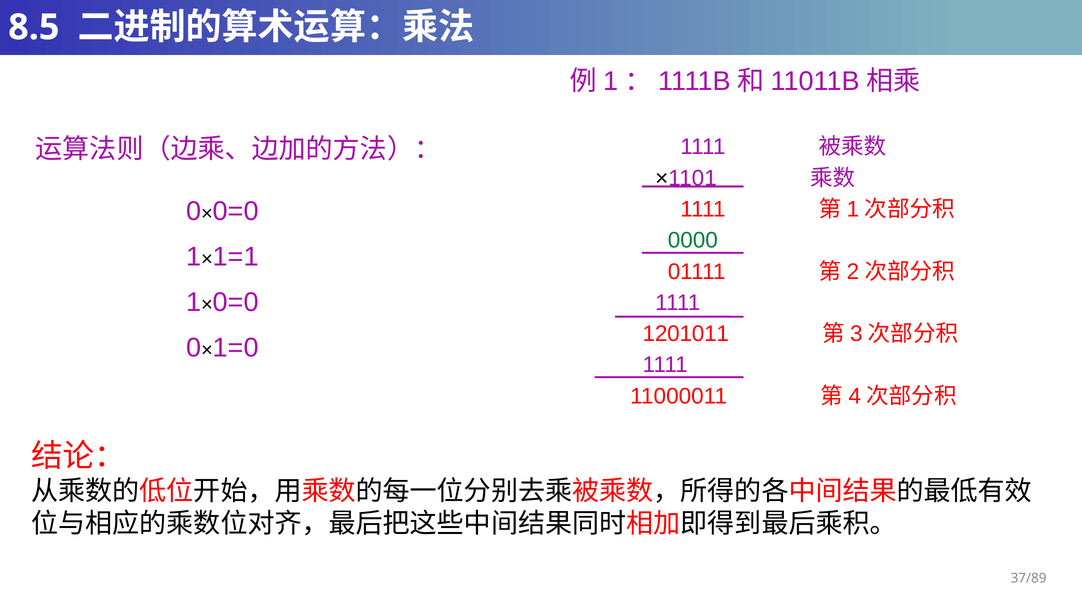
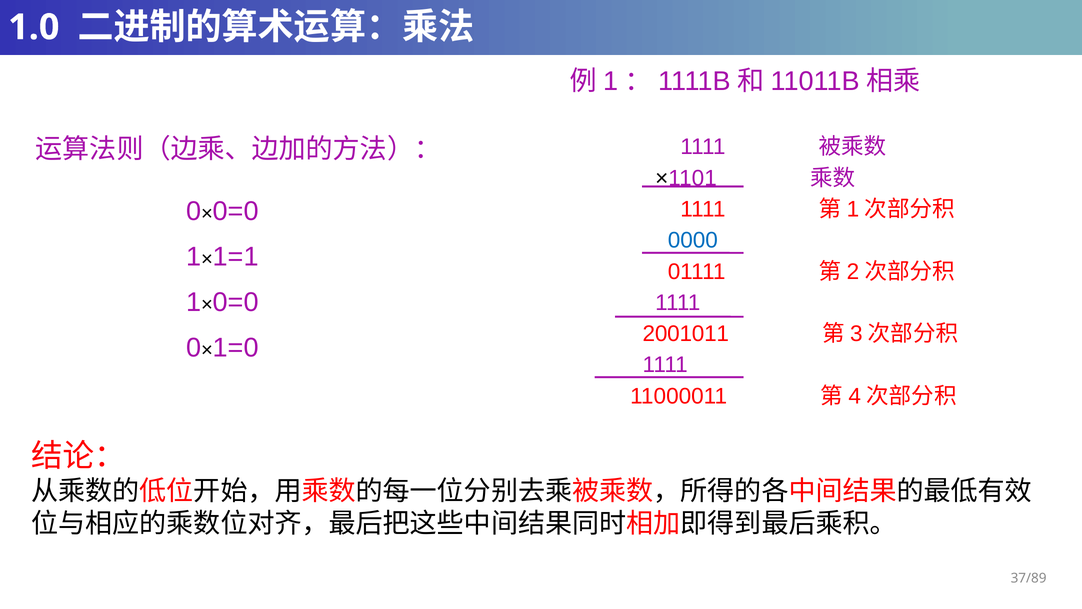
8.5: 8.5 -> 1.0
0000 colour: green -> blue
1201011: 1201011 -> 2001011
